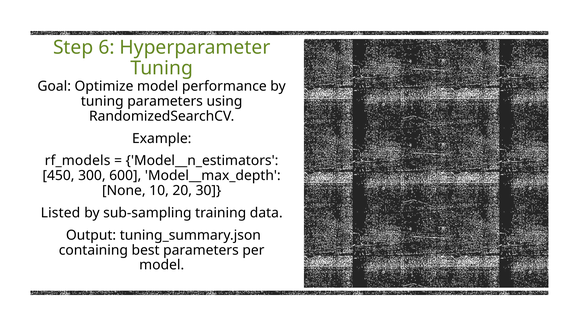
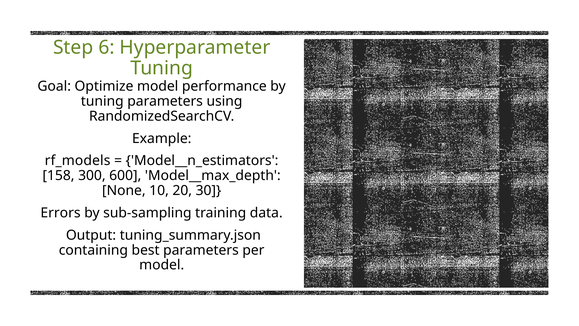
450: 450 -> 158
Listed: Listed -> Errors
